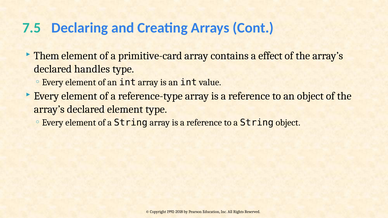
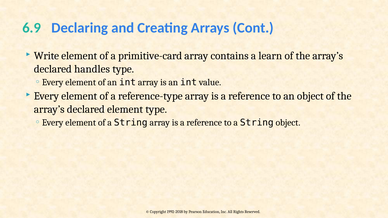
7.5: 7.5 -> 6.9
Them: Them -> Write
effect: effect -> learn
